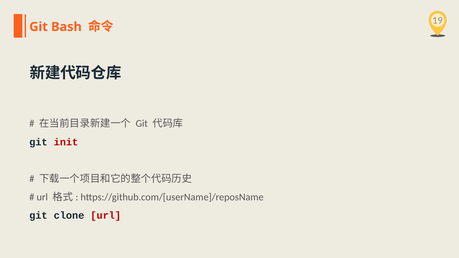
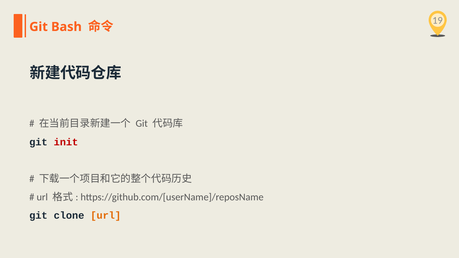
url at (106, 216) colour: red -> orange
